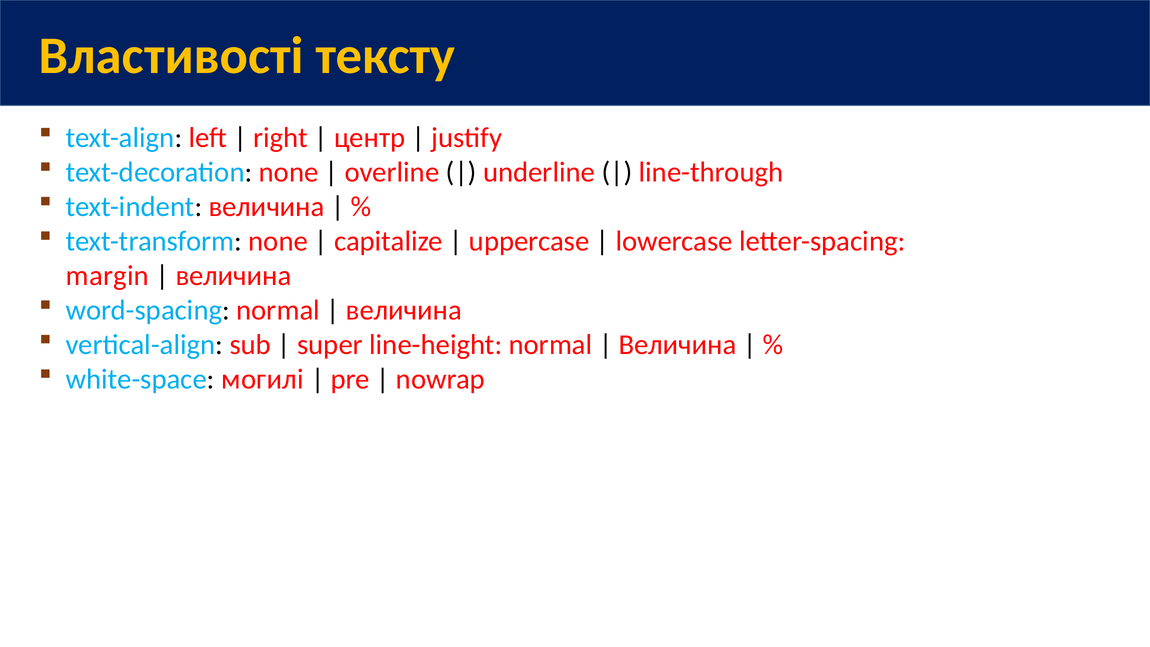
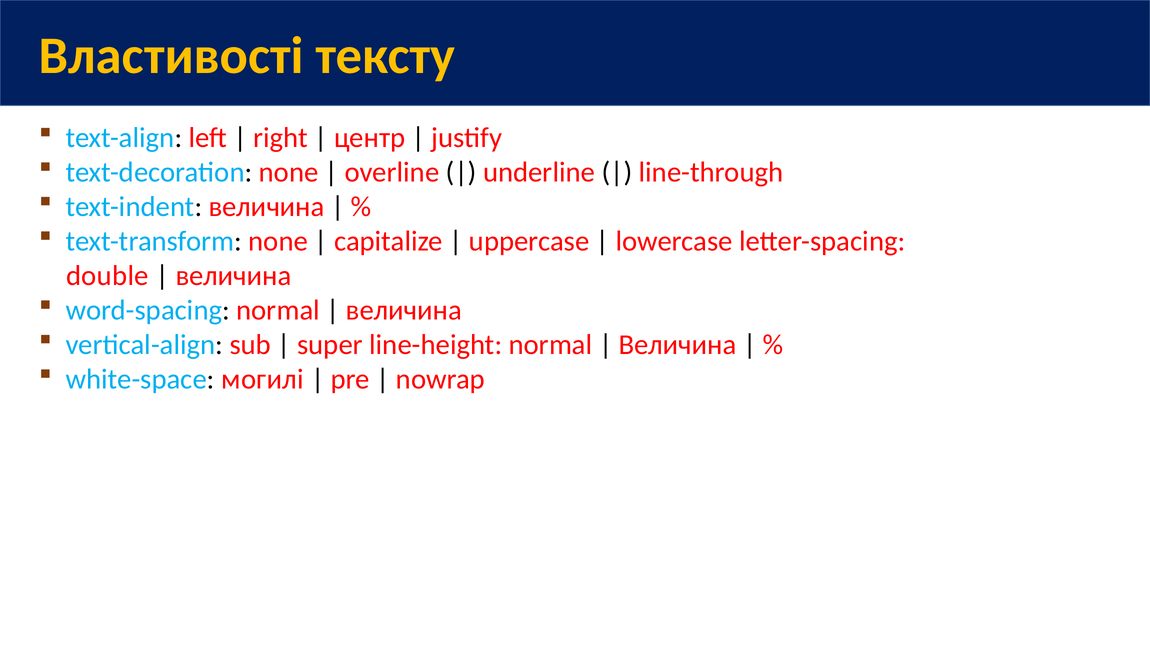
margin: margin -> double
